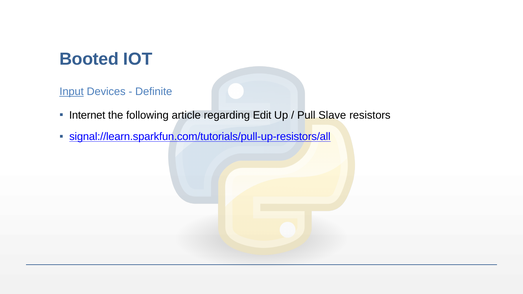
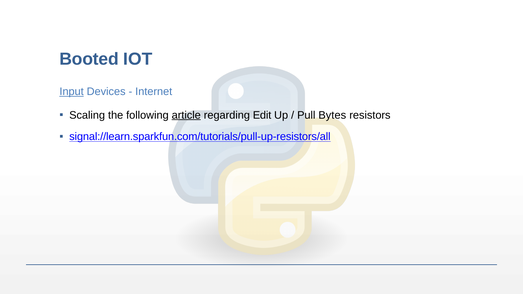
Definite: Definite -> Internet
Internet: Internet -> Scaling
article underline: none -> present
Slave: Slave -> Bytes
